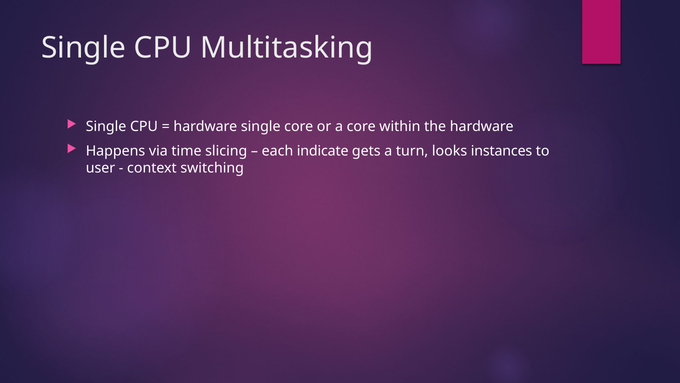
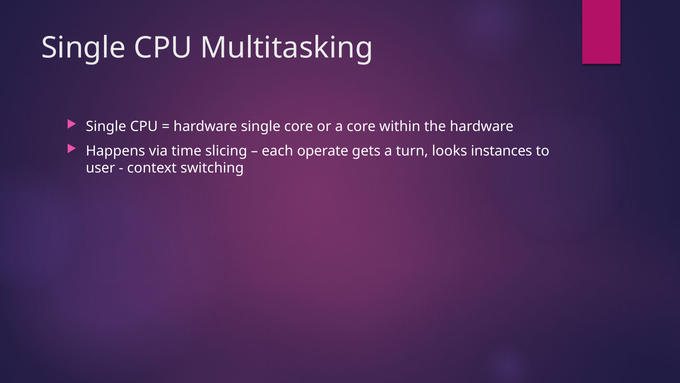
indicate: indicate -> operate
